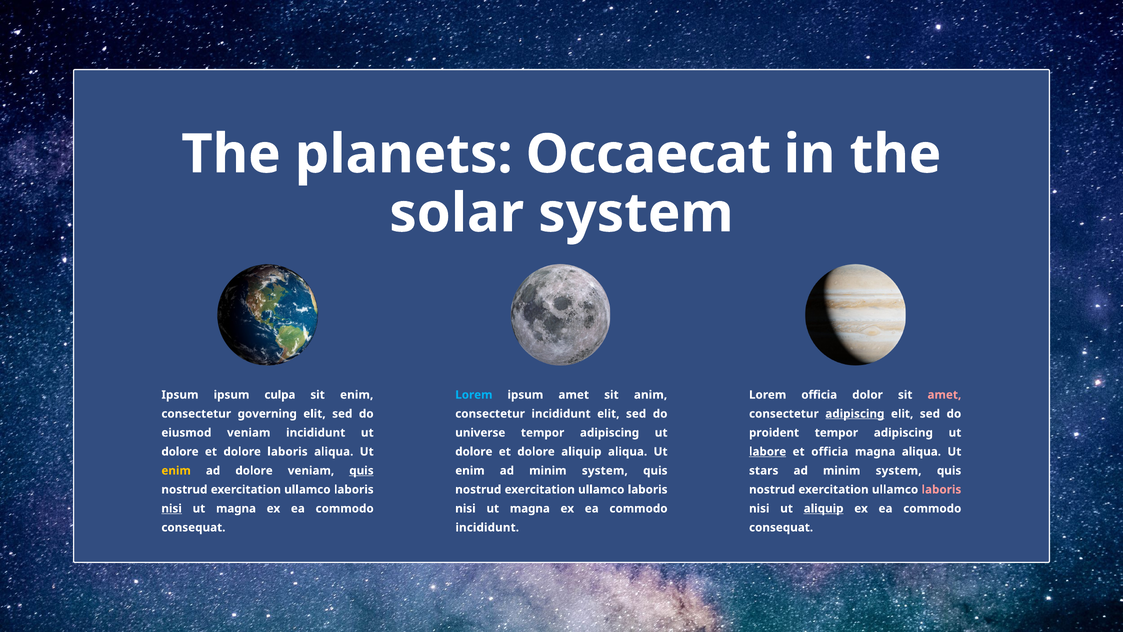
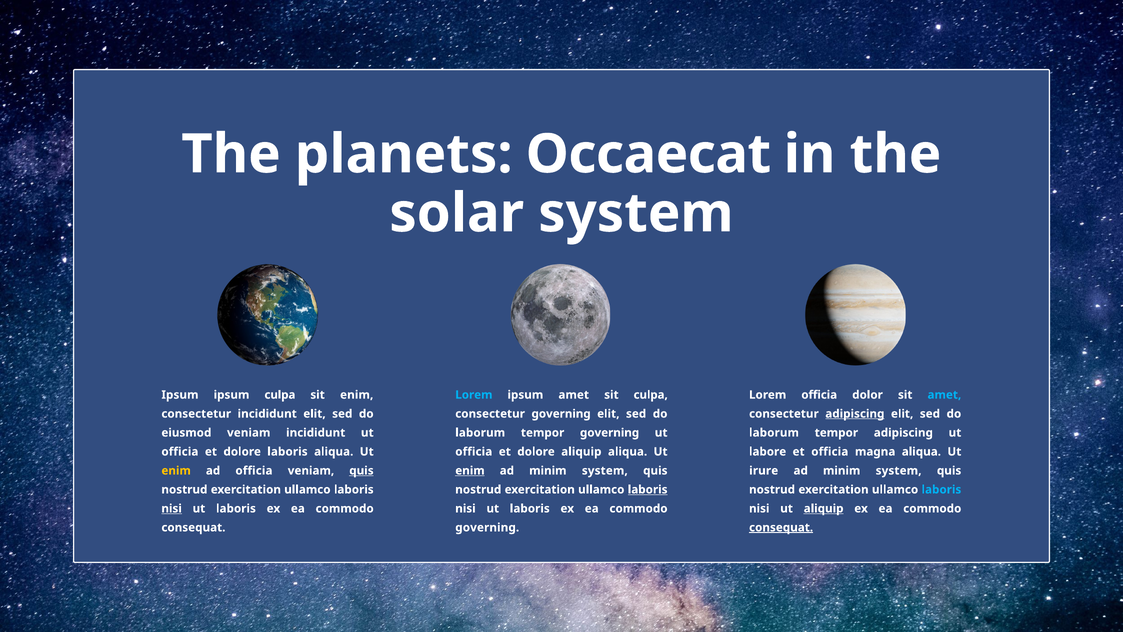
sit anim: anim -> culpa
amet at (944, 395) colour: pink -> light blue
consectetur governing: governing -> incididunt
consectetur incididunt: incididunt -> governing
universe at (480, 433): universe -> laborum
adipiscing at (610, 433): adipiscing -> governing
proident at (774, 433): proident -> laborum
dolore at (180, 451): dolore -> officia
dolore at (474, 451): dolore -> officia
labore underline: present -> none
ad dolore: dolore -> officia
enim at (470, 470) underline: none -> present
stars: stars -> irure
laboris at (648, 489) underline: none -> present
laboris at (941, 489) colour: pink -> light blue
magna at (236, 508): magna -> laboris
magna at (530, 508): magna -> laboris
incididunt at (487, 527): incididunt -> governing
consequat at (781, 527) underline: none -> present
